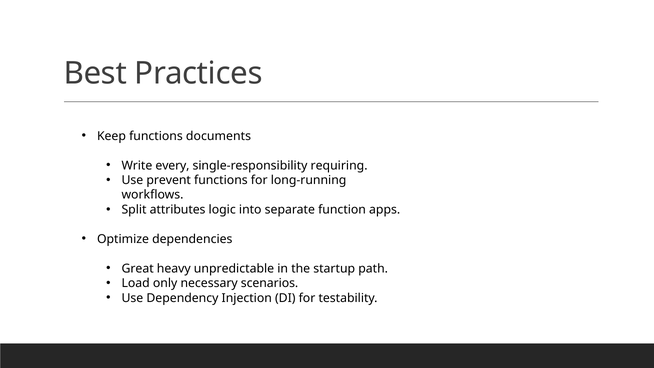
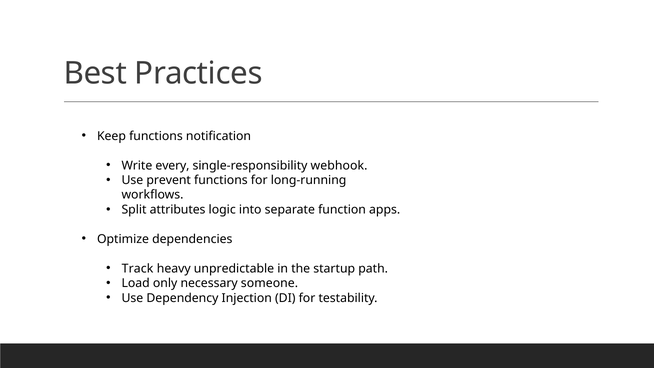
documents: documents -> notification
requiring: requiring -> webhook
Great: Great -> Track
scenarios: scenarios -> someone
